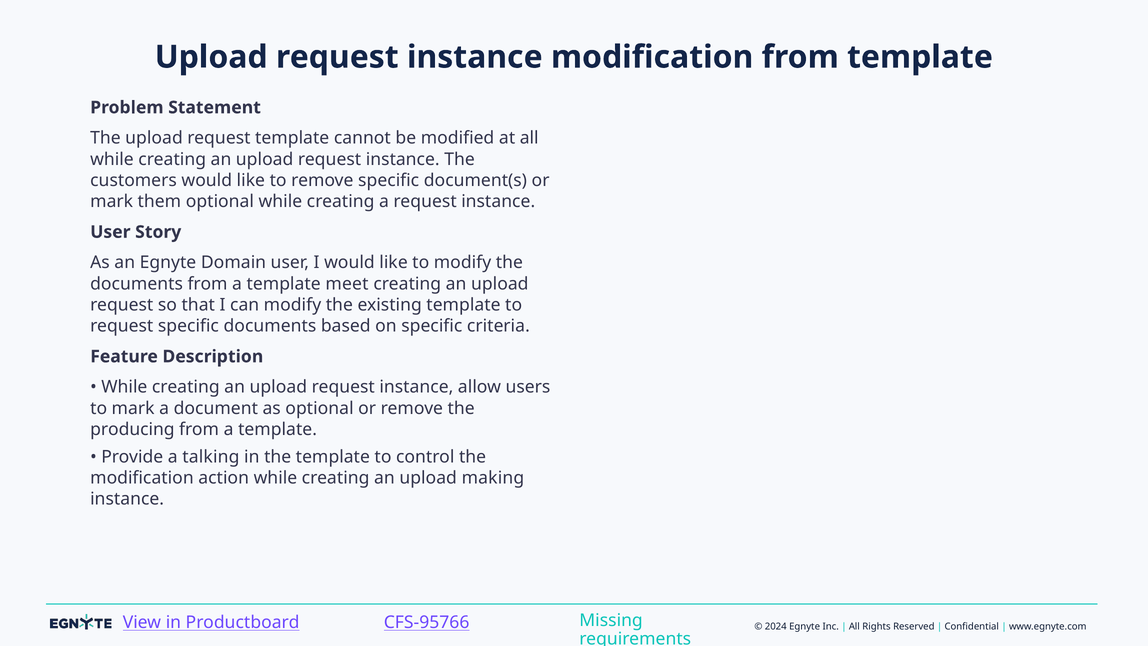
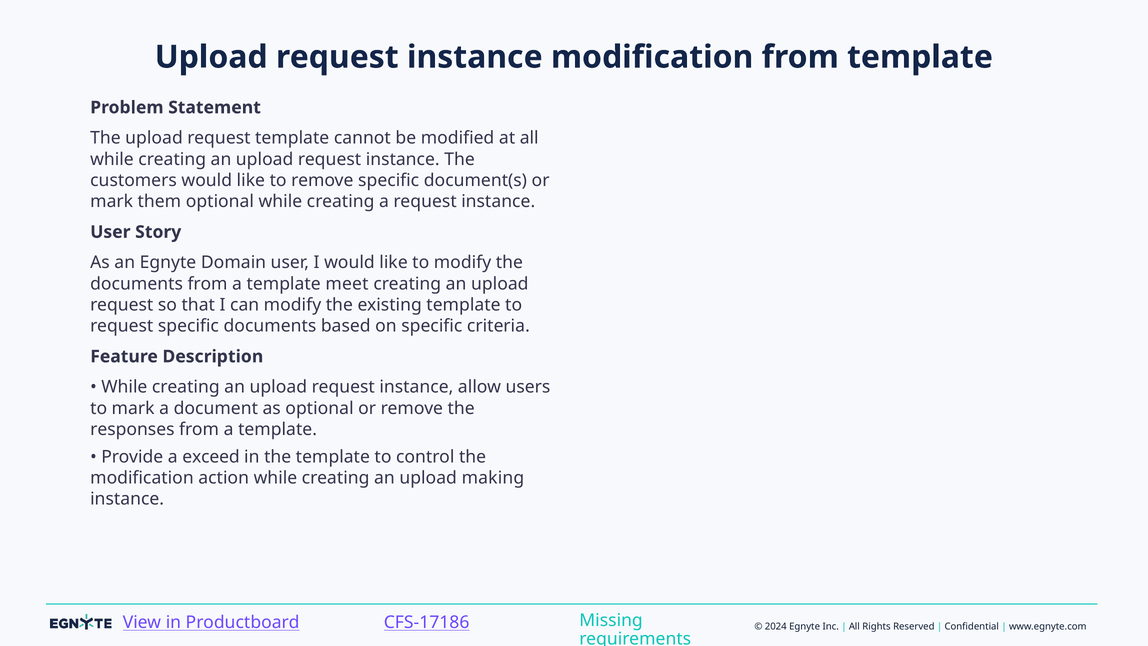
producing: producing -> responses
talking: talking -> exceed
CFS-95766: CFS-95766 -> CFS-17186
